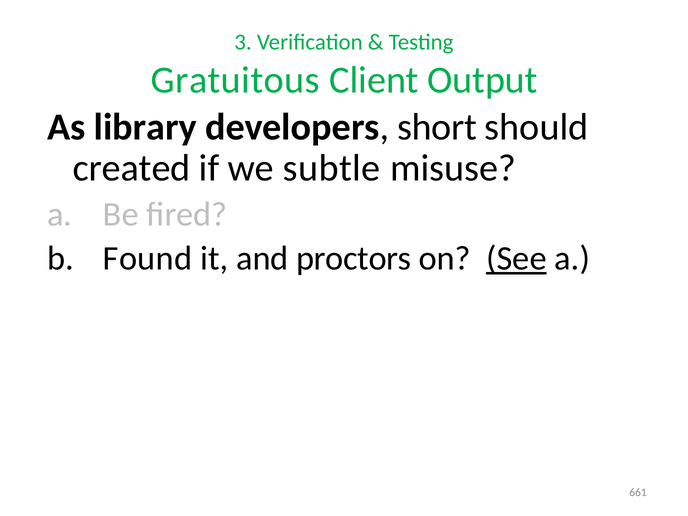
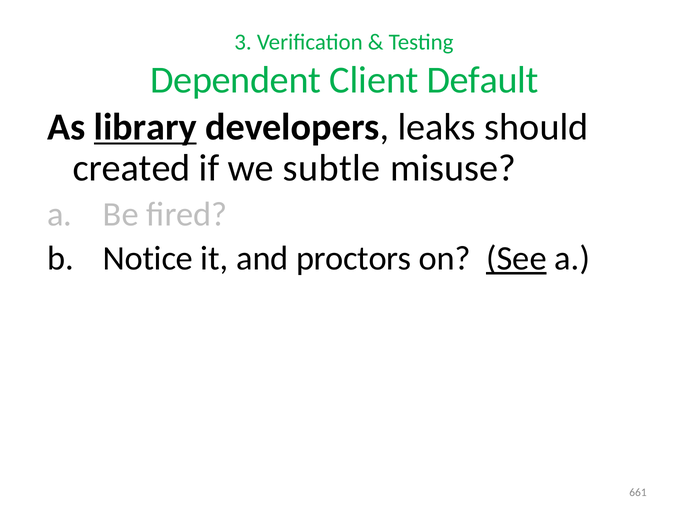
Gratuitous: Gratuitous -> Dependent
Output: Output -> Default
library underline: none -> present
short: short -> leaks
Found: Found -> Notice
